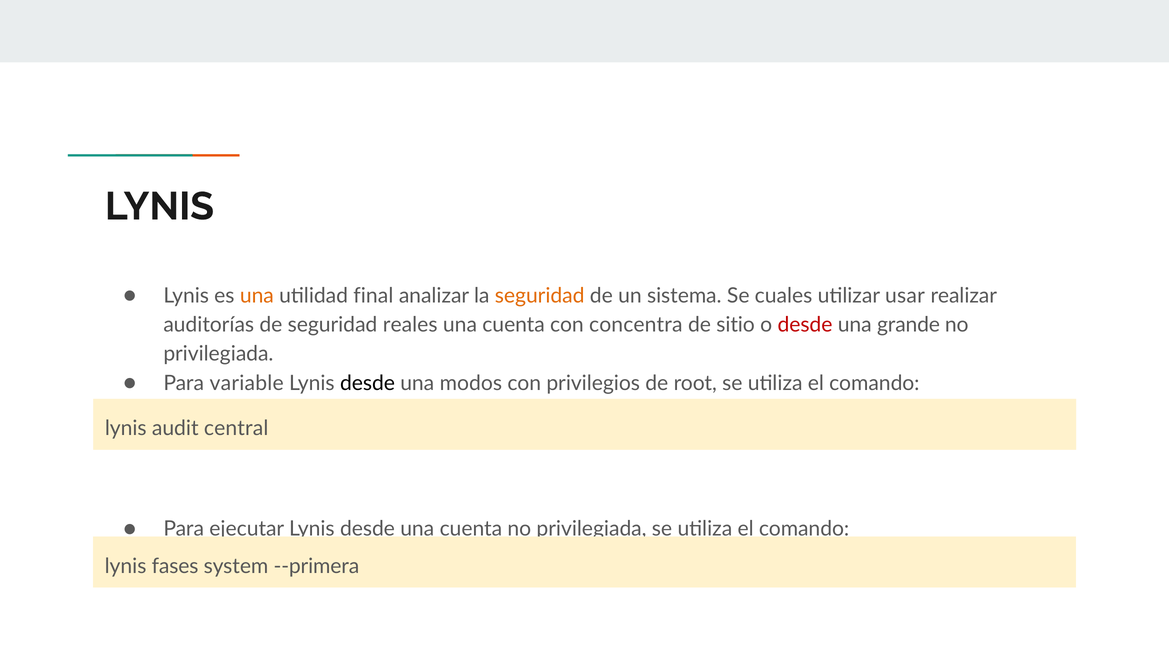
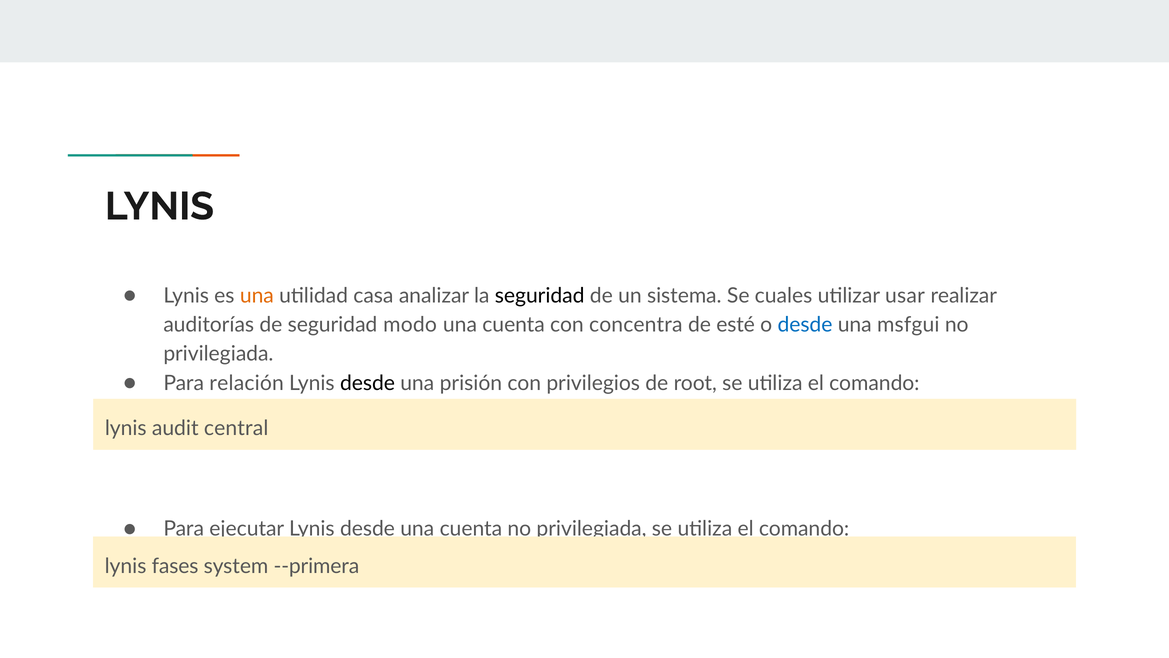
final: final -> casa
seguridad at (540, 295) colour: orange -> black
reales: reales -> modo
sitio: sitio -> esté
desde at (805, 325) colour: red -> blue
grande: grande -> msfgui
variable: variable -> relación
modos: modos -> prisión
